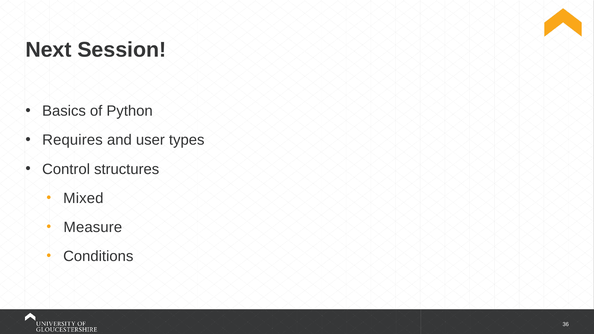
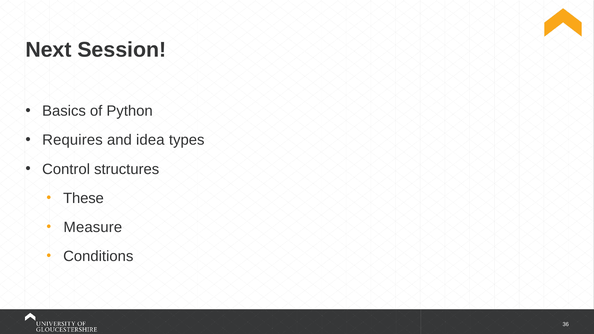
user: user -> idea
Mixed: Mixed -> These
